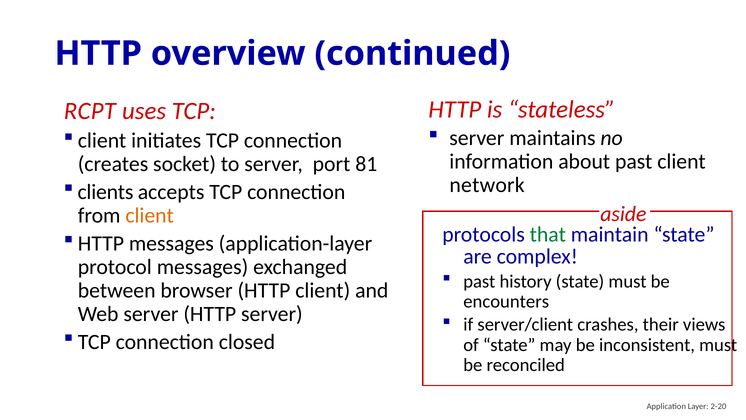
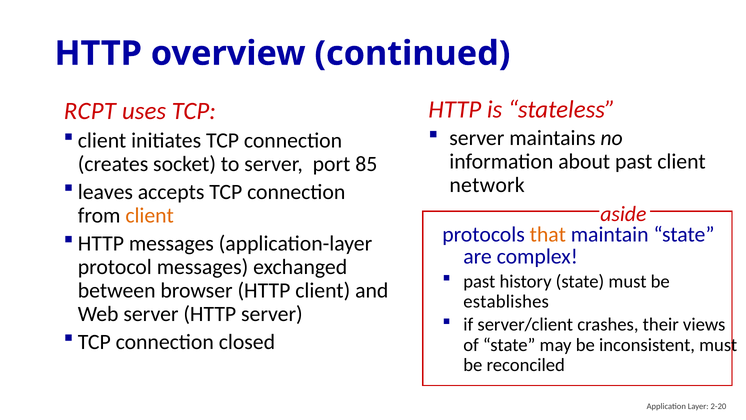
81: 81 -> 85
clients: clients -> leaves
that colour: green -> orange
encounters: encounters -> establishes
